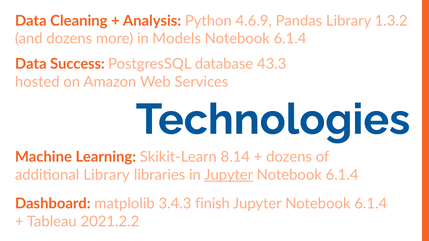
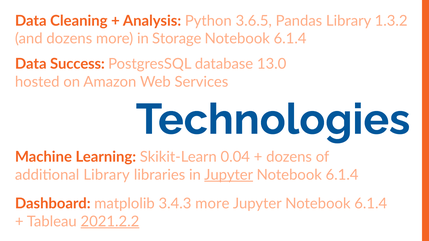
4.6.9: 4.6.9 -> 3.6.5
Models: Models -> Storage
43.3: 43.3 -> 13.0
8.14: 8.14 -> 0.04
3.4.3 finish: finish -> more
2021.2.2 underline: none -> present
